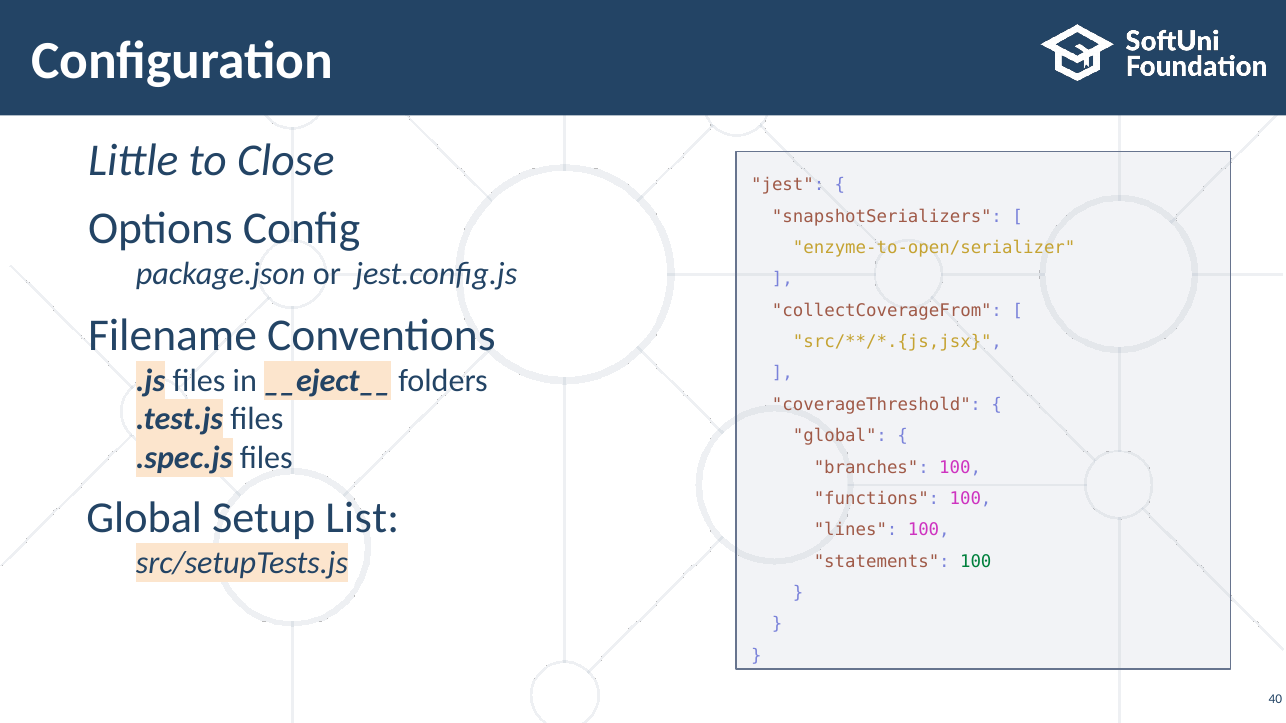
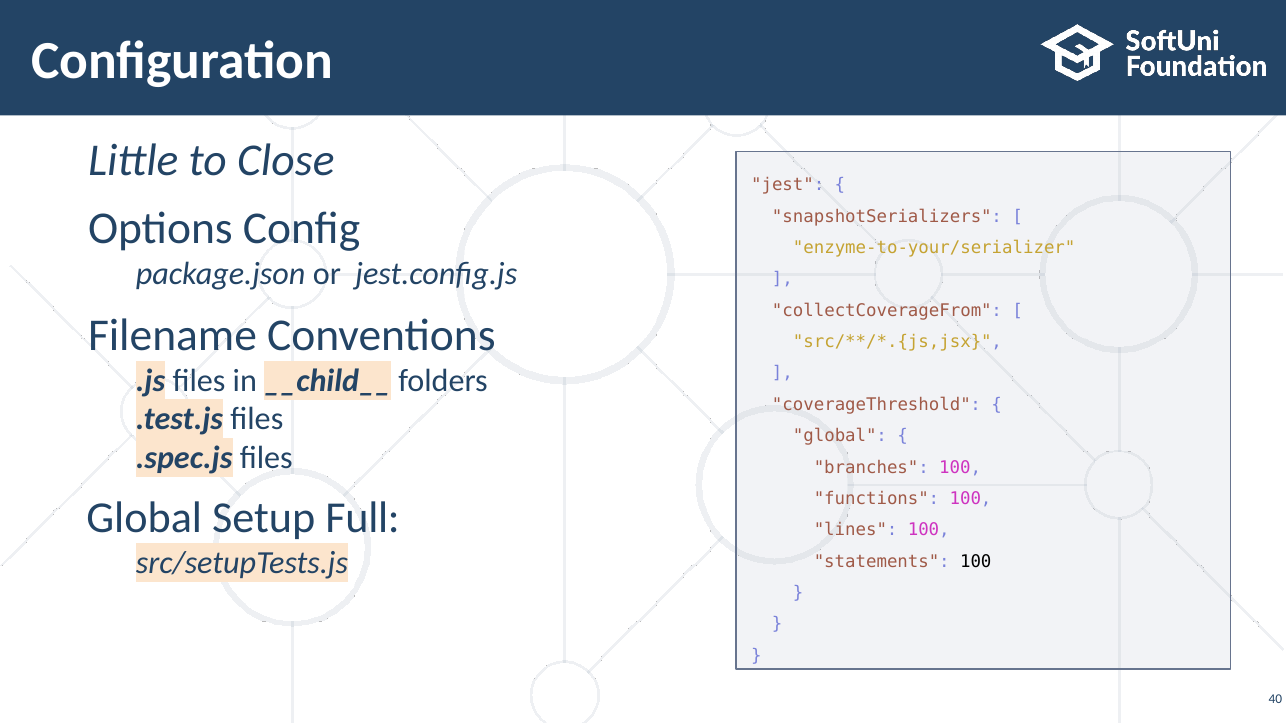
enzyme-to-open/serializer: enzyme-to-open/serializer -> enzyme-to-your/serializer
__eject__: __eject__ -> __child__
List: List -> Full
100 at (976, 562) colour: green -> black
